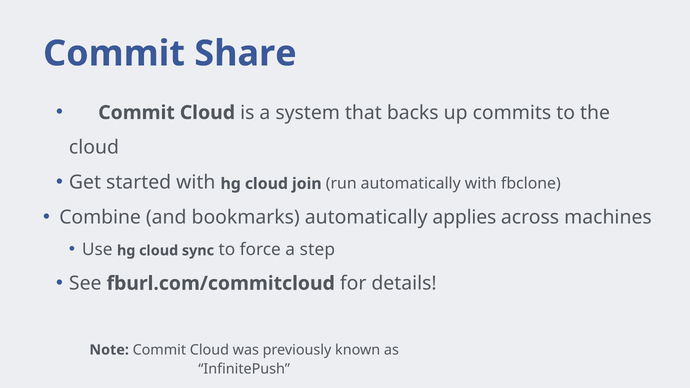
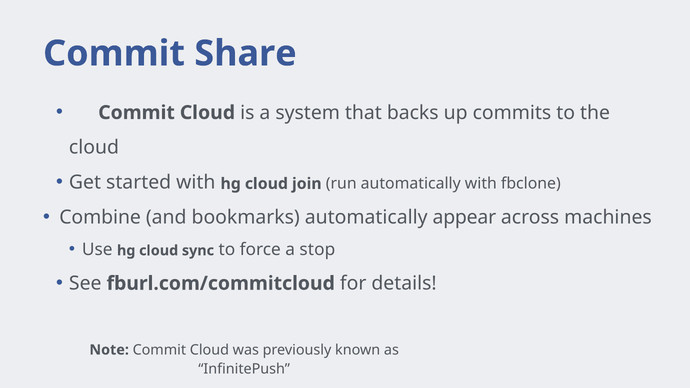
applies: applies -> appear
step: step -> stop
